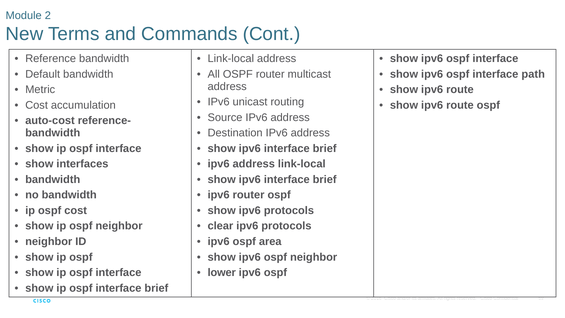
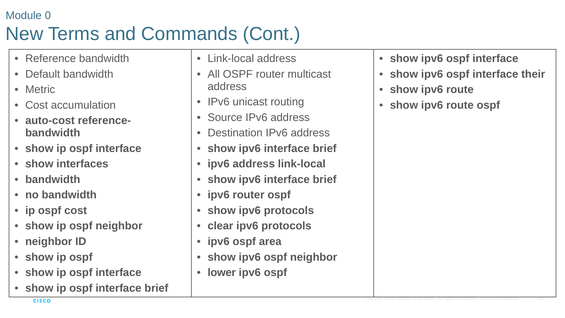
2: 2 -> 0
path: path -> their
